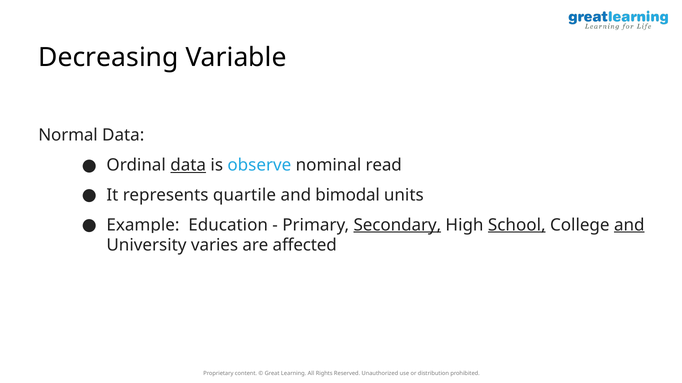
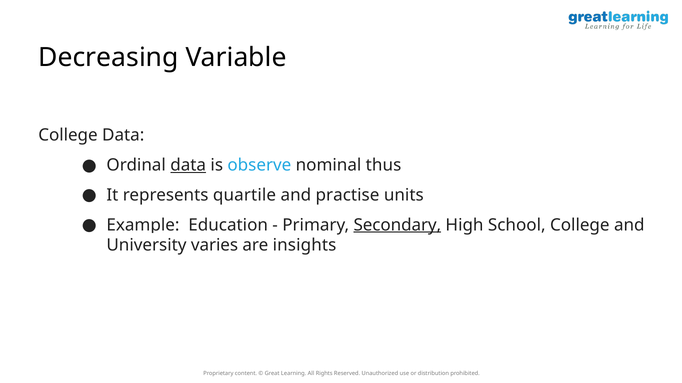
Normal at (68, 135): Normal -> College
read: read -> thus
bimodal: bimodal -> practise
School underline: present -> none
and at (629, 225) underline: present -> none
affected: affected -> insights
